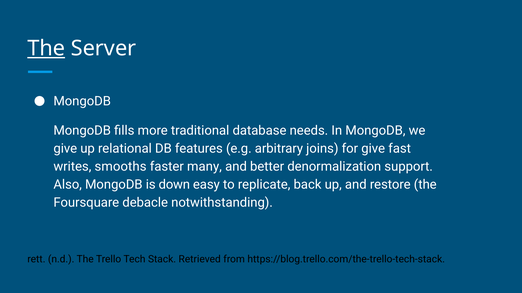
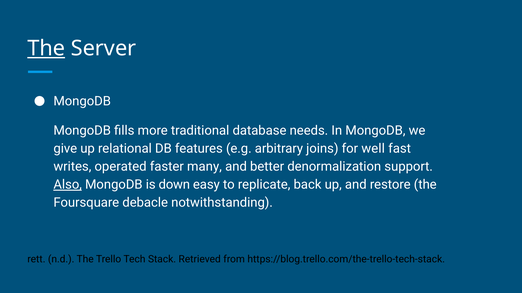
for give: give -> well
smooths: smooths -> operated
Also underline: none -> present
